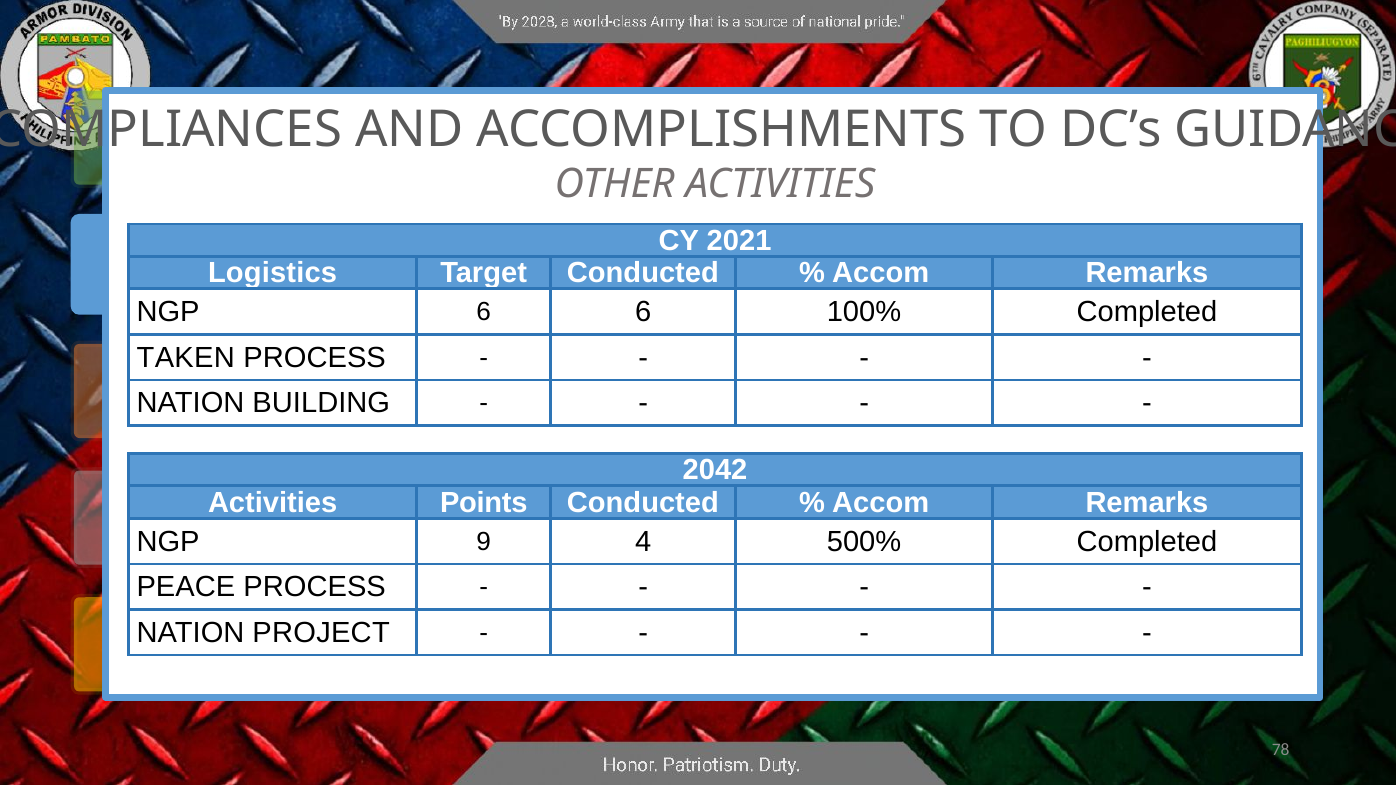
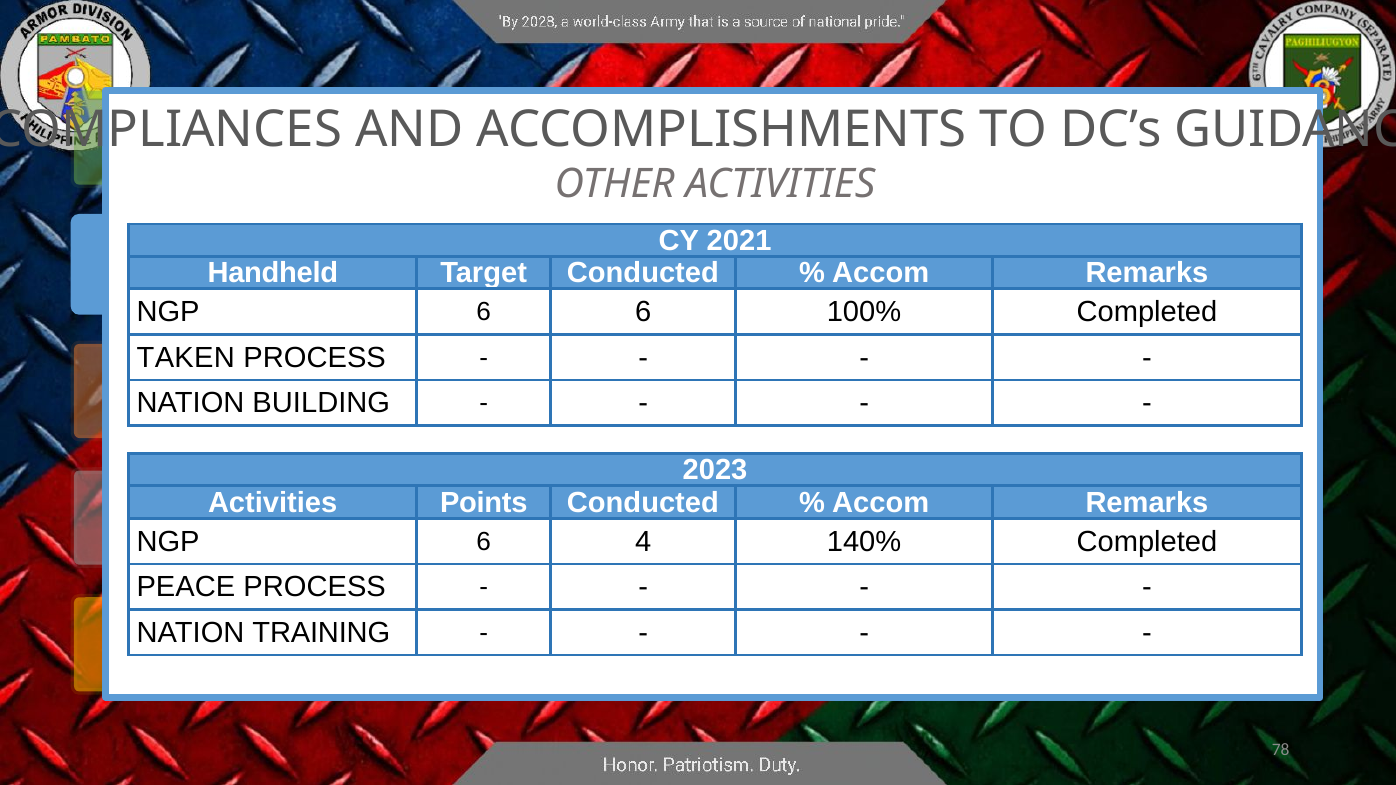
Logistics: Logistics -> Handheld
2042: 2042 -> 2023
9 at (484, 542): 9 -> 6
500%: 500% -> 140%
PROJECT: PROJECT -> TRAINING
